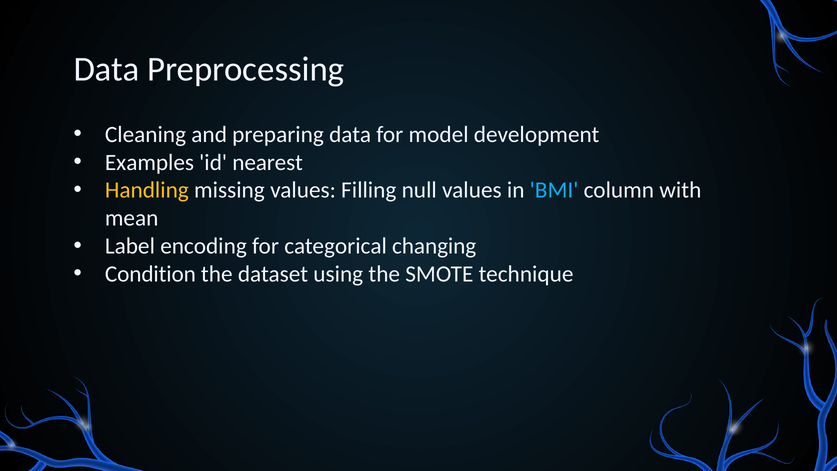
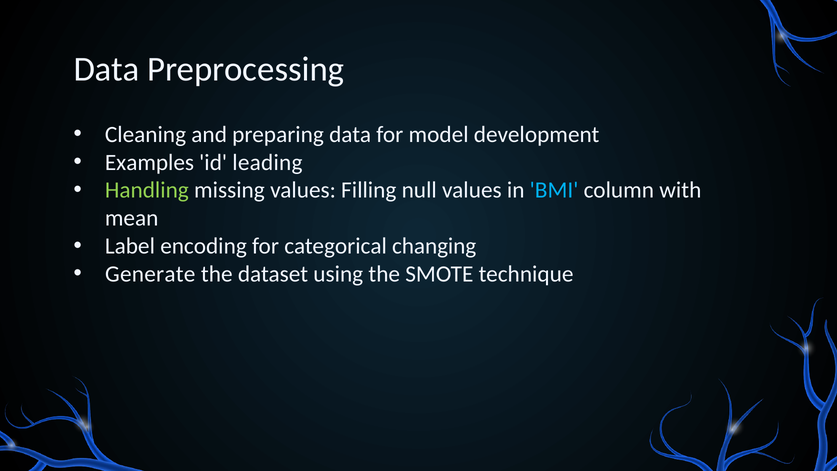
nearest: nearest -> leading
Handling colour: yellow -> light green
Condition: Condition -> Generate
